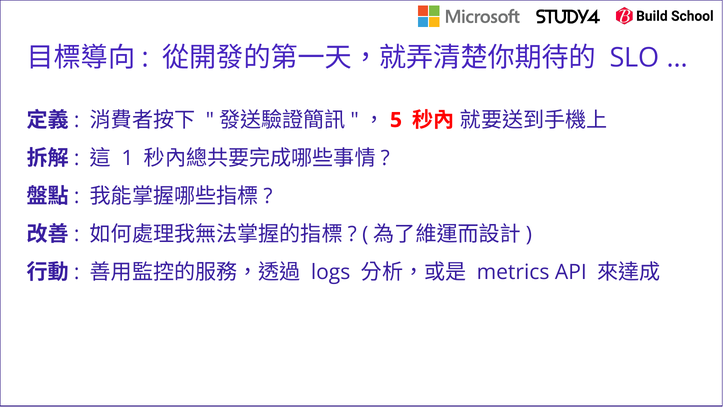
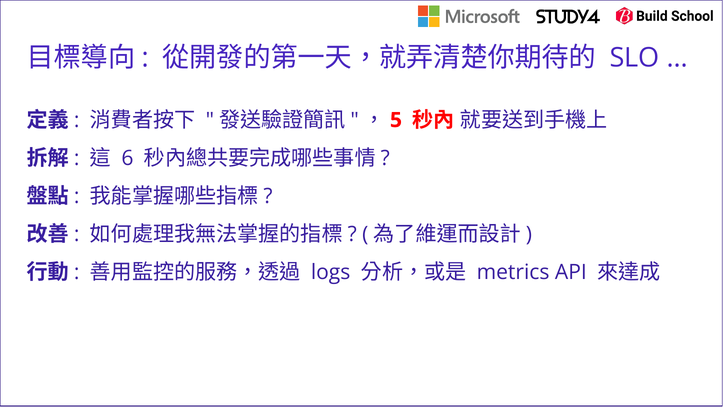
1: 1 -> 6
